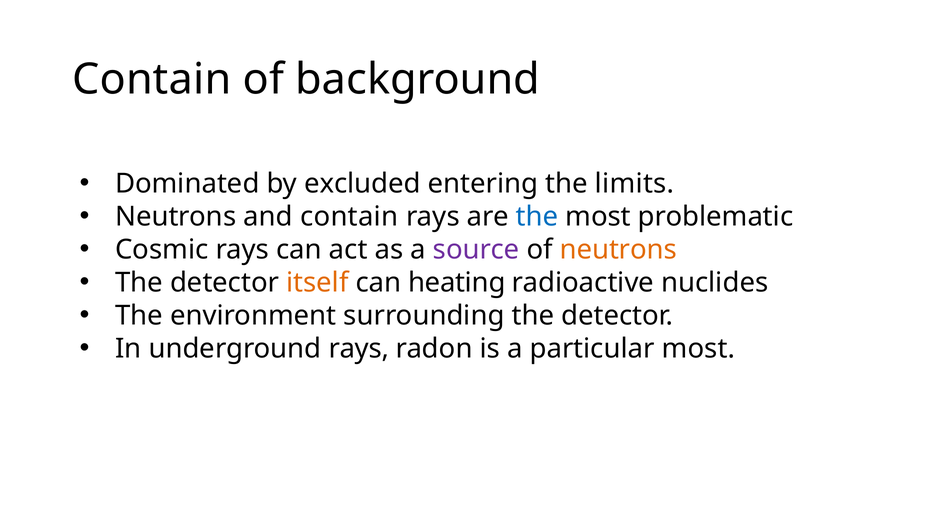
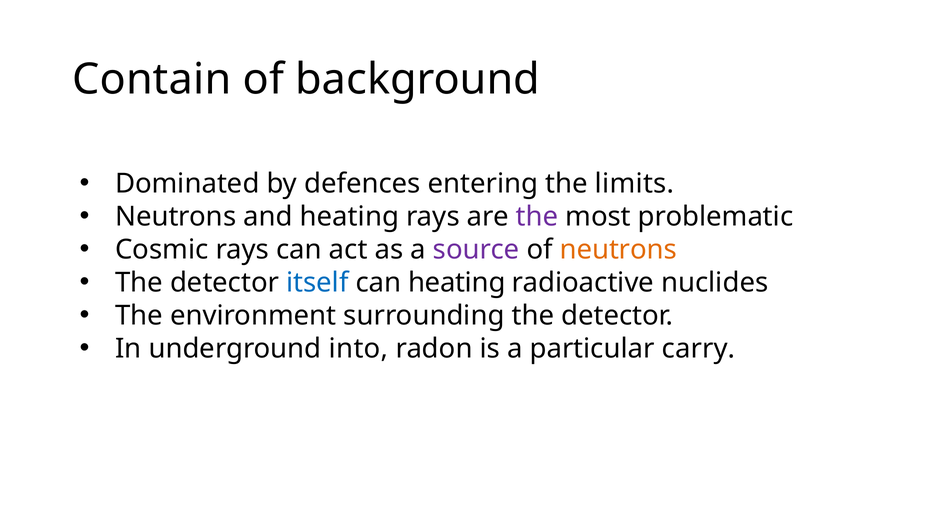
excluded: excluded -> defences
and contain: contain -> heating
the at (537, 217) colour: blue -> purple
itself colour: orange -> blue
underground rays: rays -> into
particular most: most -> carry
